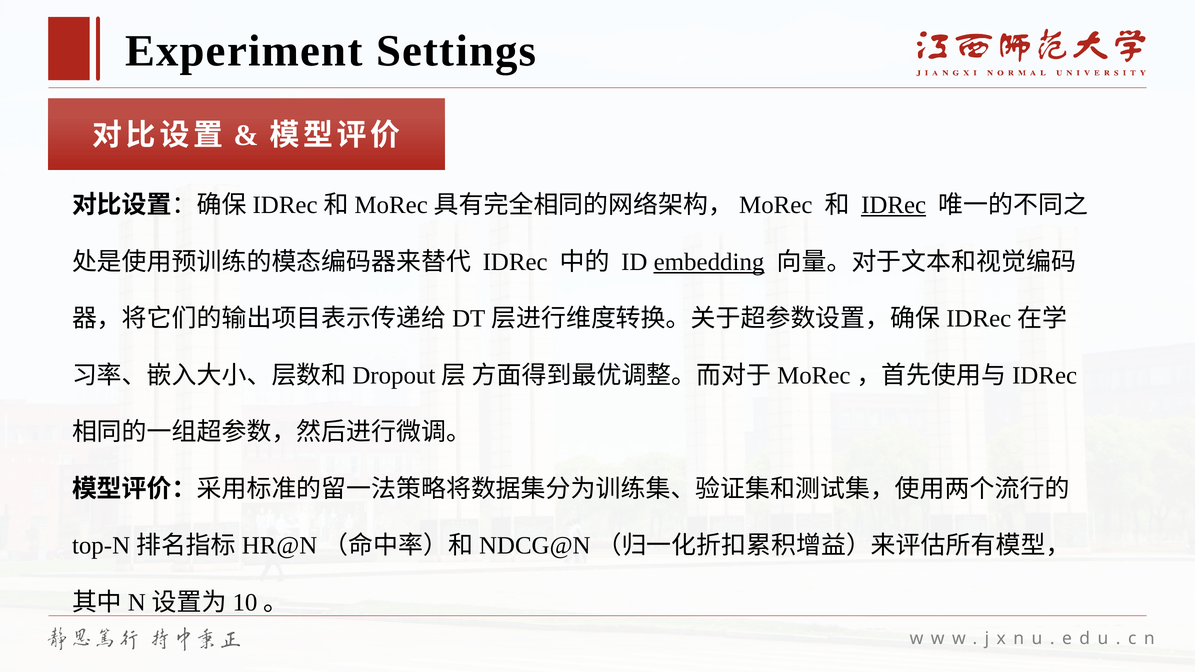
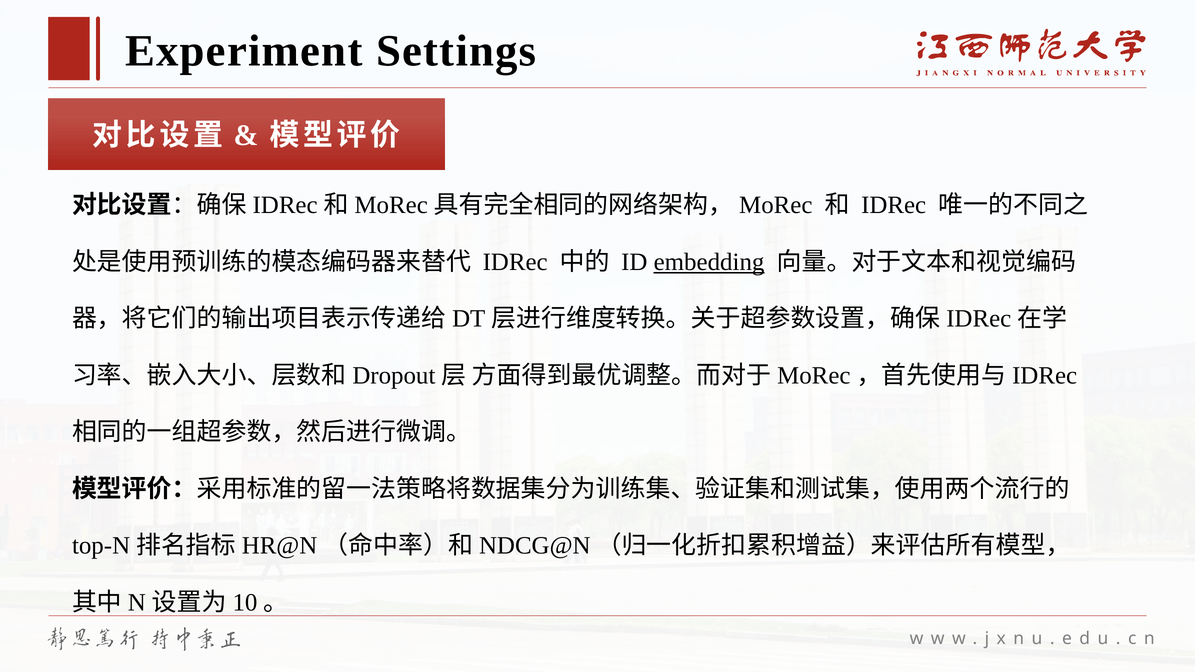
IDRec at (894, 205) underline: present -> none
